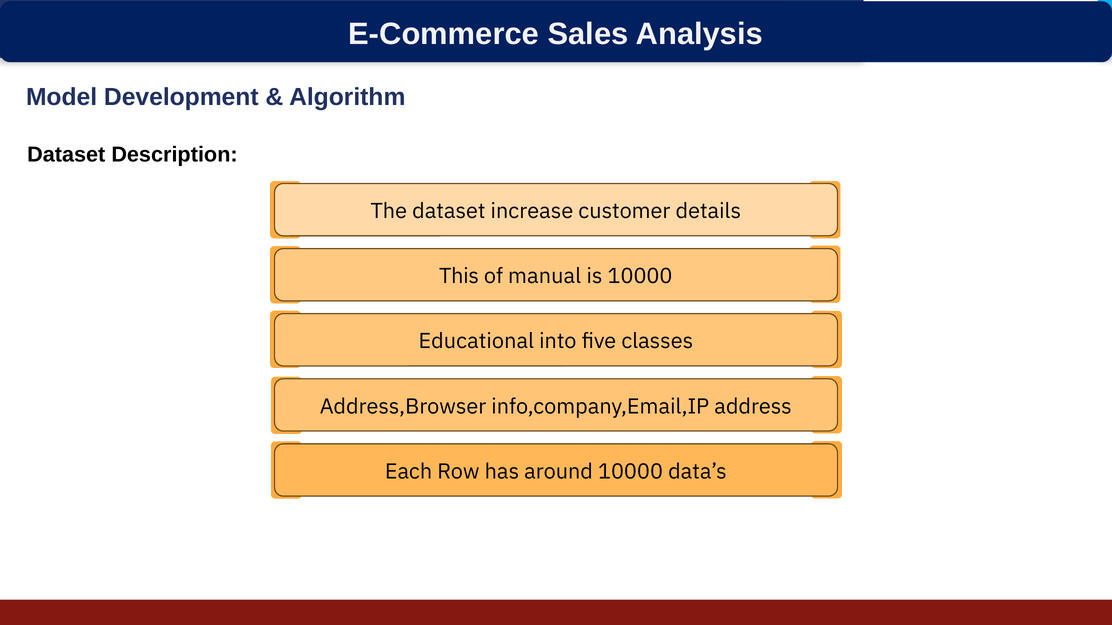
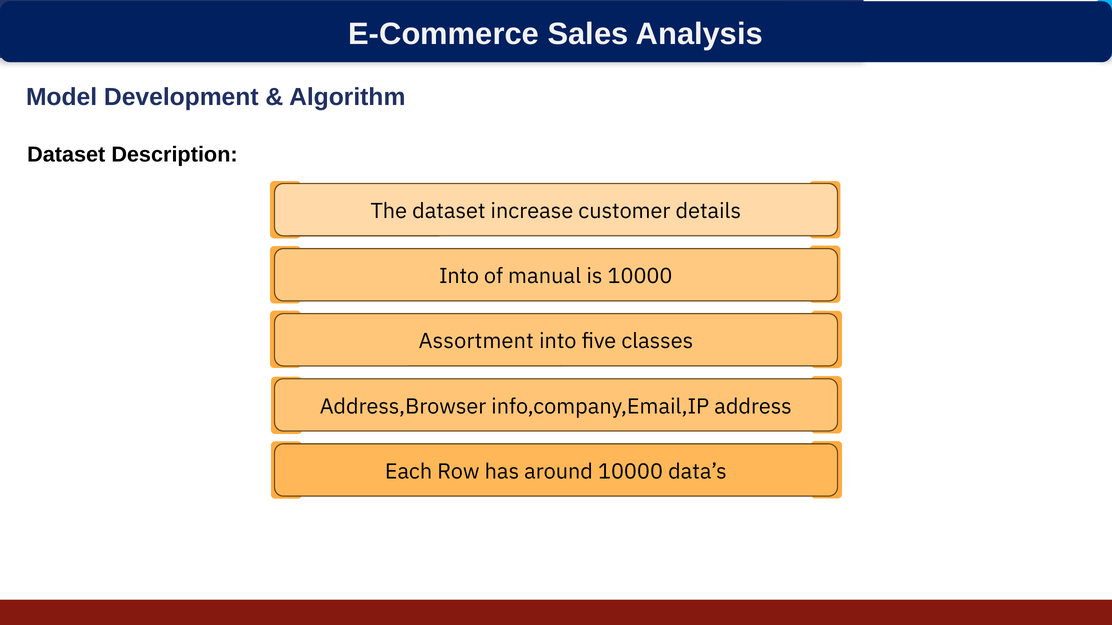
This at (459, 276): This -> Into
Educational: Educational -> Assortment
